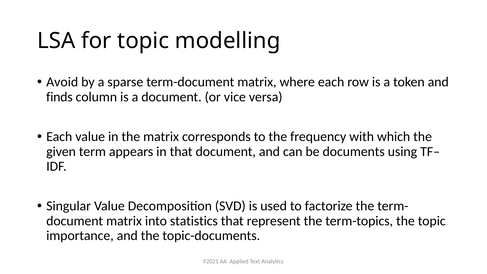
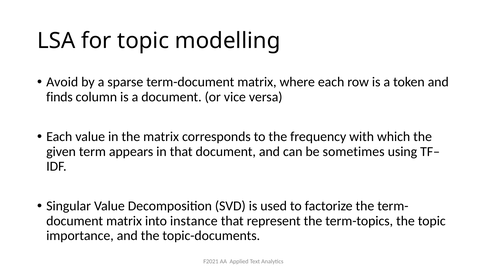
documents: documents -> sometimes
statistics: statistics -> instance
